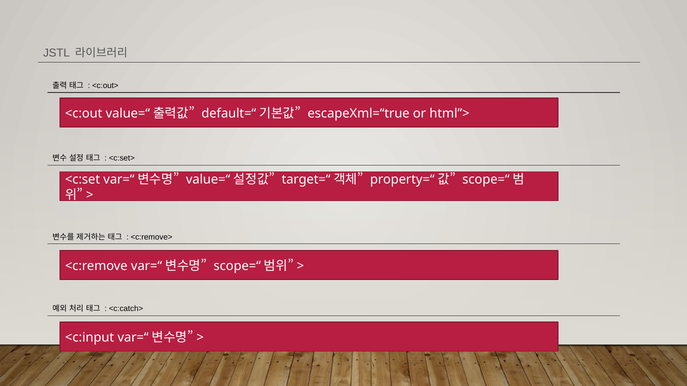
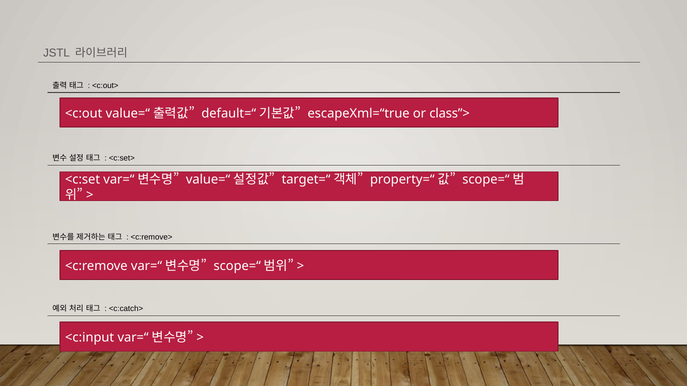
html”>: html”> -> class”>
